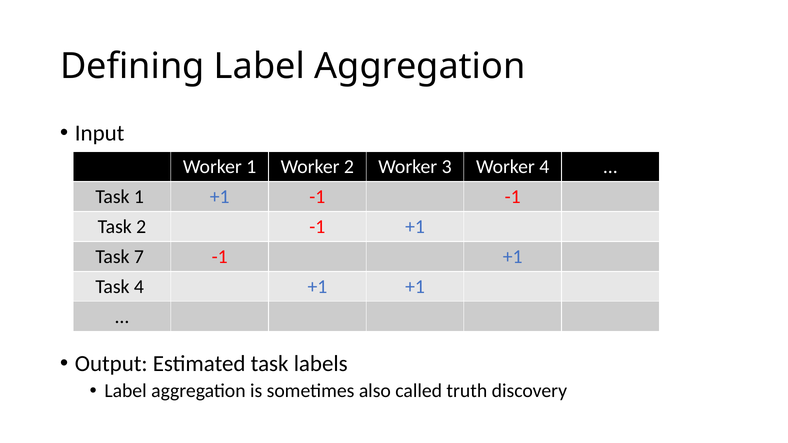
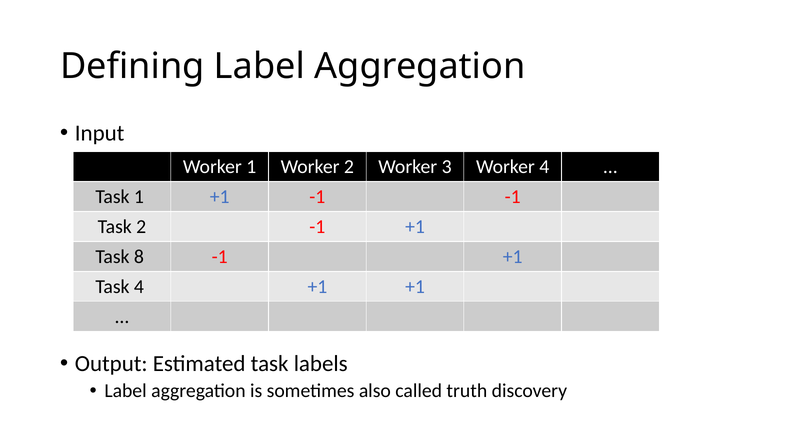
7: 7 -> 8
